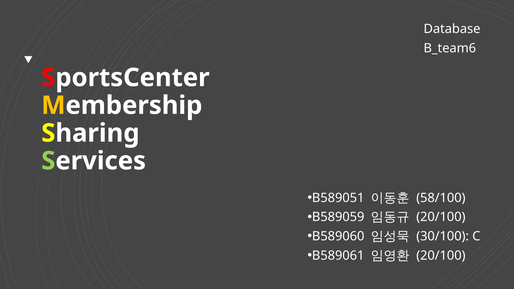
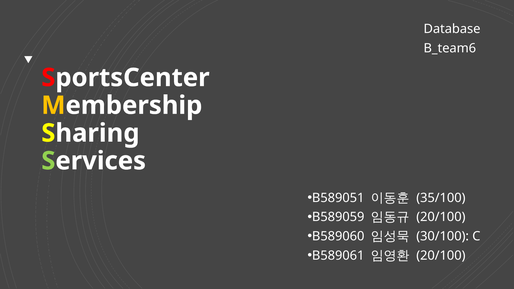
58/100: 58/100 -> 35/100
